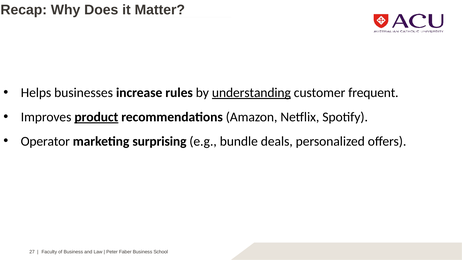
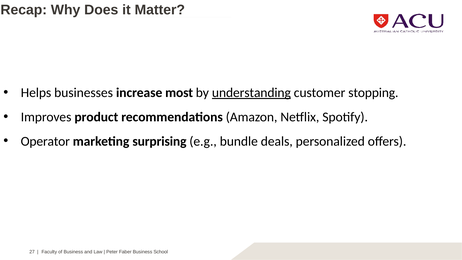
rules: rules -> most
frequent: frequent -> stopping
product underline: present -> none
